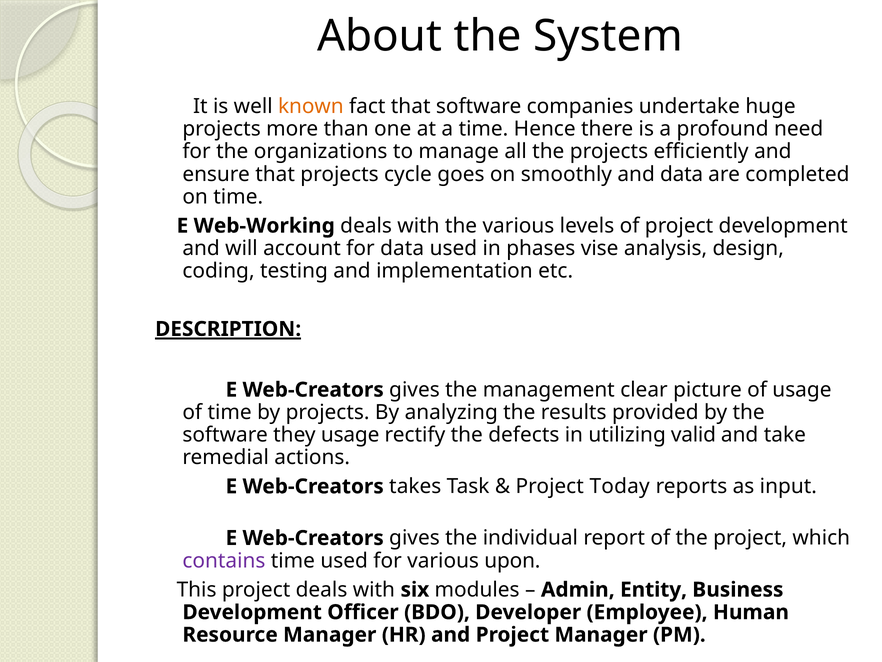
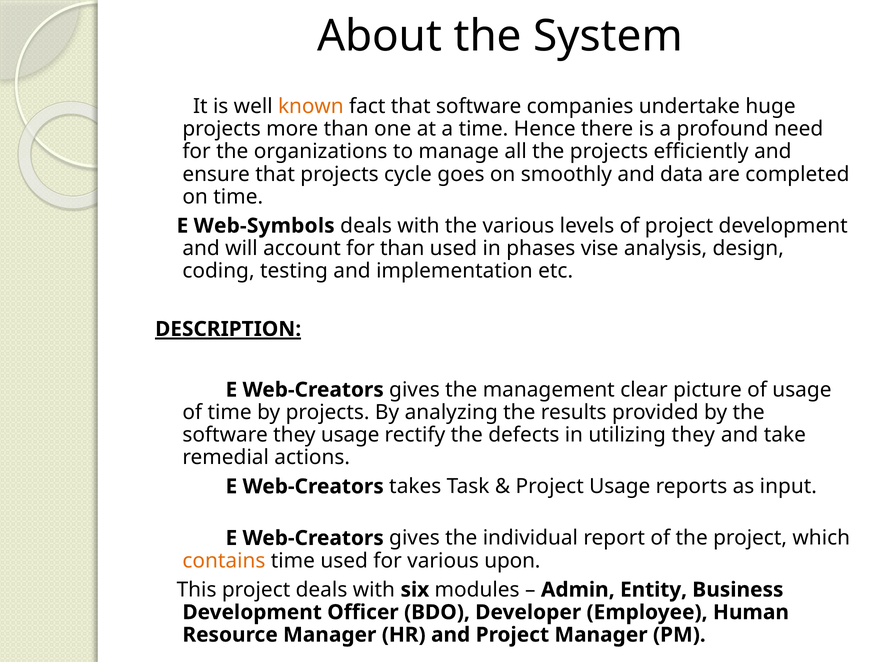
Web-Working: Web-Working -> Web-Symbols
for data: data -> than
utilizing valid: valid -> they
Project Today: Today -> Usage
contains colour: purple -> orange
